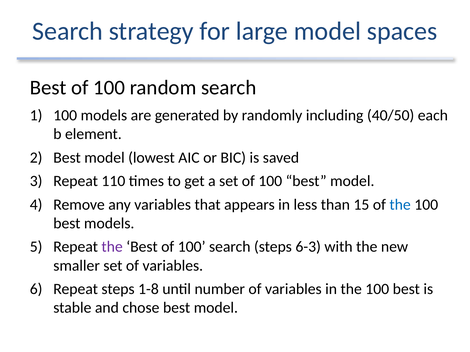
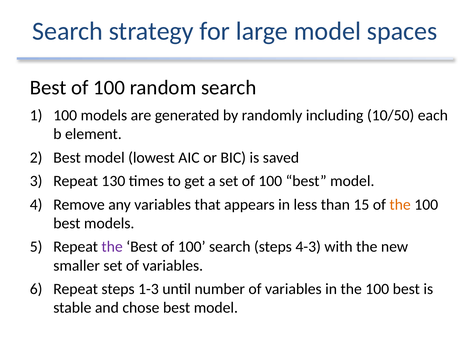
40/50: 40/50 -> 10/50
110: 110 -> 130
the at (400, 205) colour: blue -> orange
6-3: 6-3 -> 4-3
1-8: 1-8 -> 1-3
